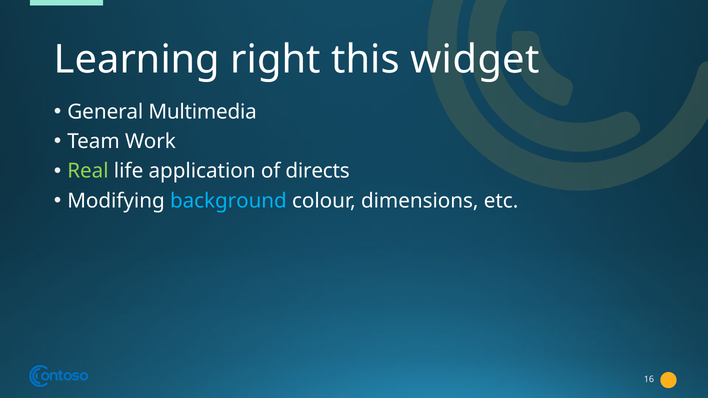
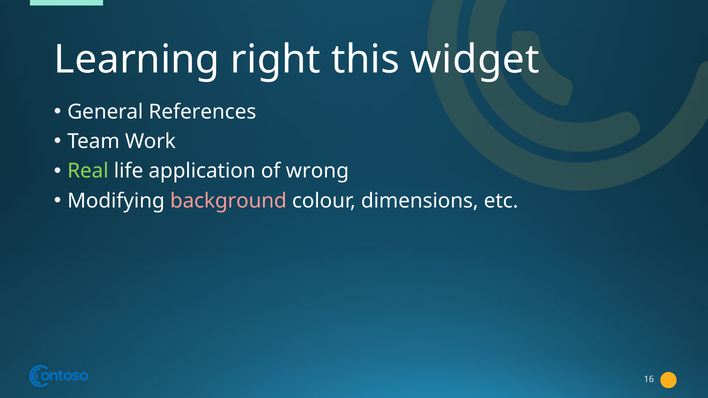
Multimedia: Multimedia -> References
directs: directs -> wrong
background colour: light blue -> pink
